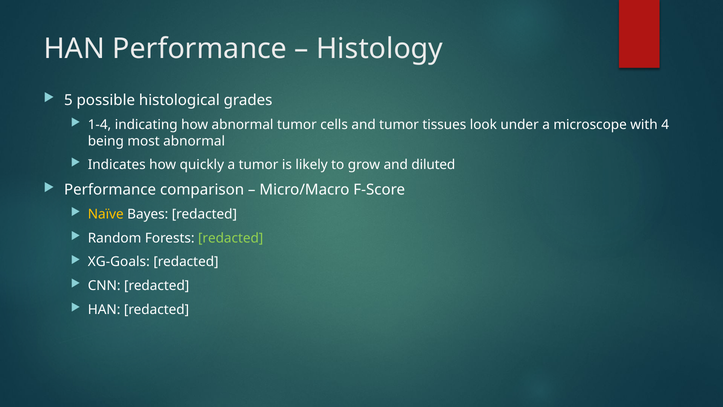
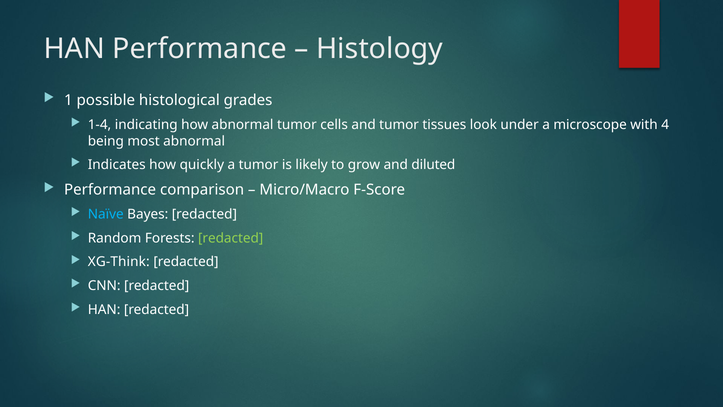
5: 5 -> 1
Naïve colour: yellow -> light blue
XG-Goals: XG-Goals -> XG-Think
